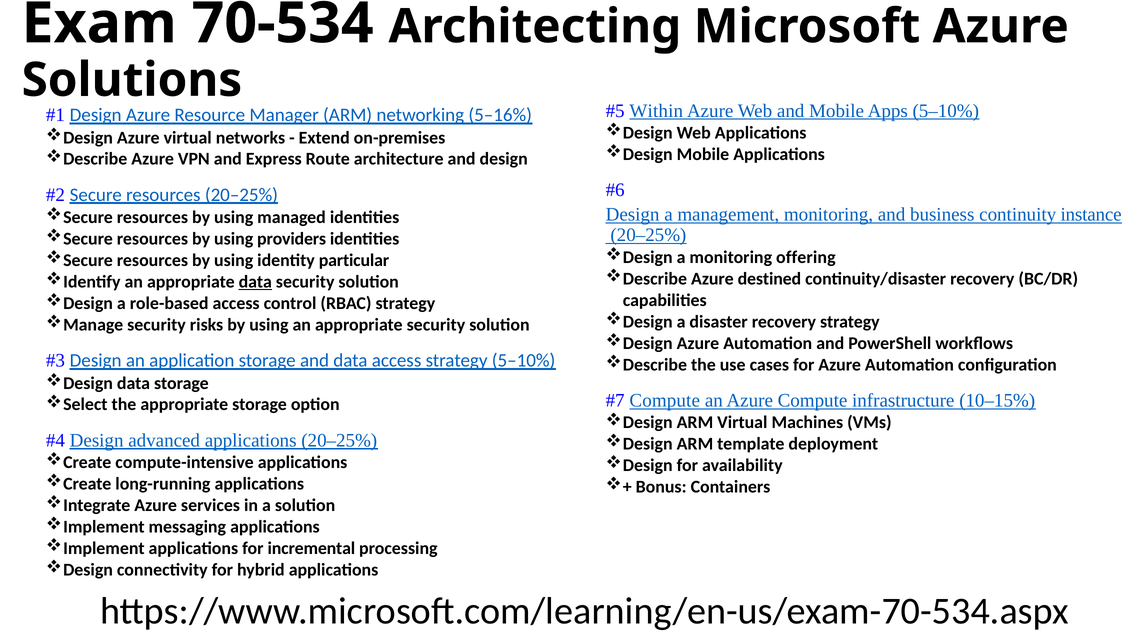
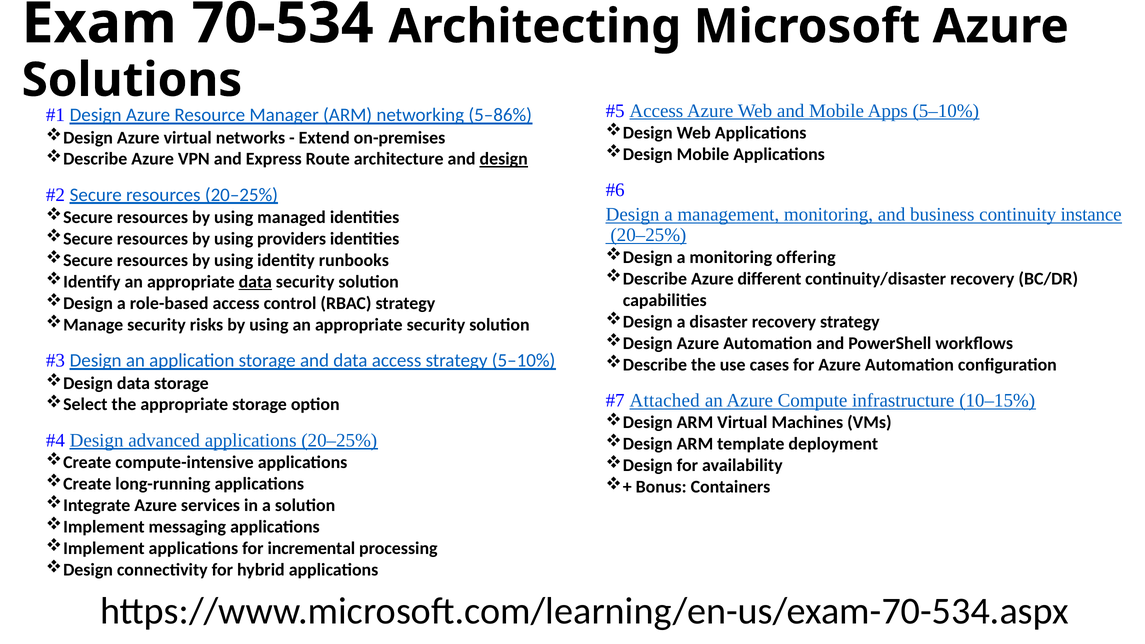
Within at (656, 111): Within -> Access
5–16%: 5–16% -> 5–86%
design at (504, 159) underline: none -> present
particular: particular -> runbooks
destined: destined -> different
Compute at (665, 400): Compute -> Attached
